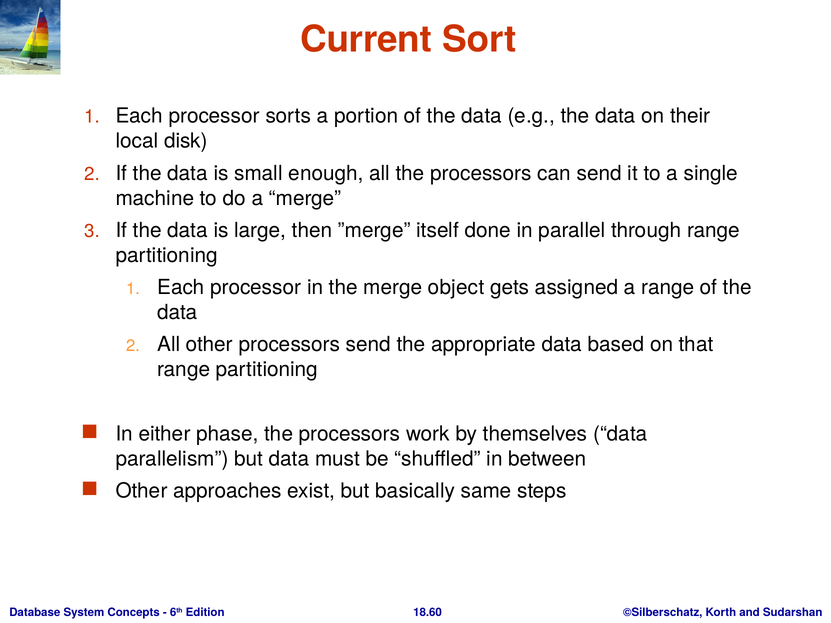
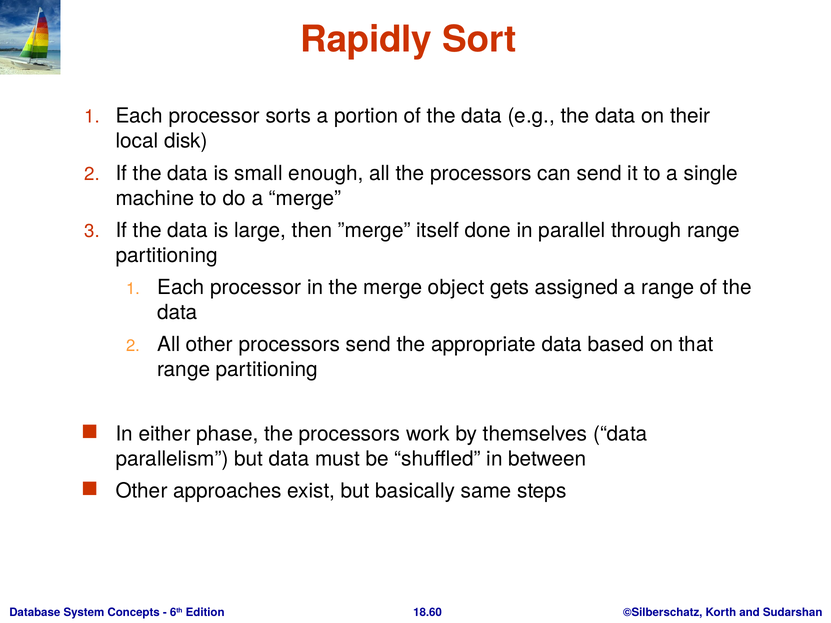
Current: Current -> Rapidly
